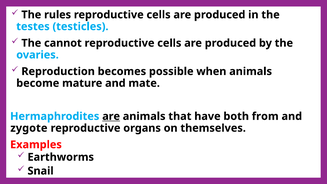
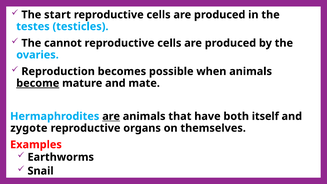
rules: rules -> start
become underline: none -> present
from: from -> itself
